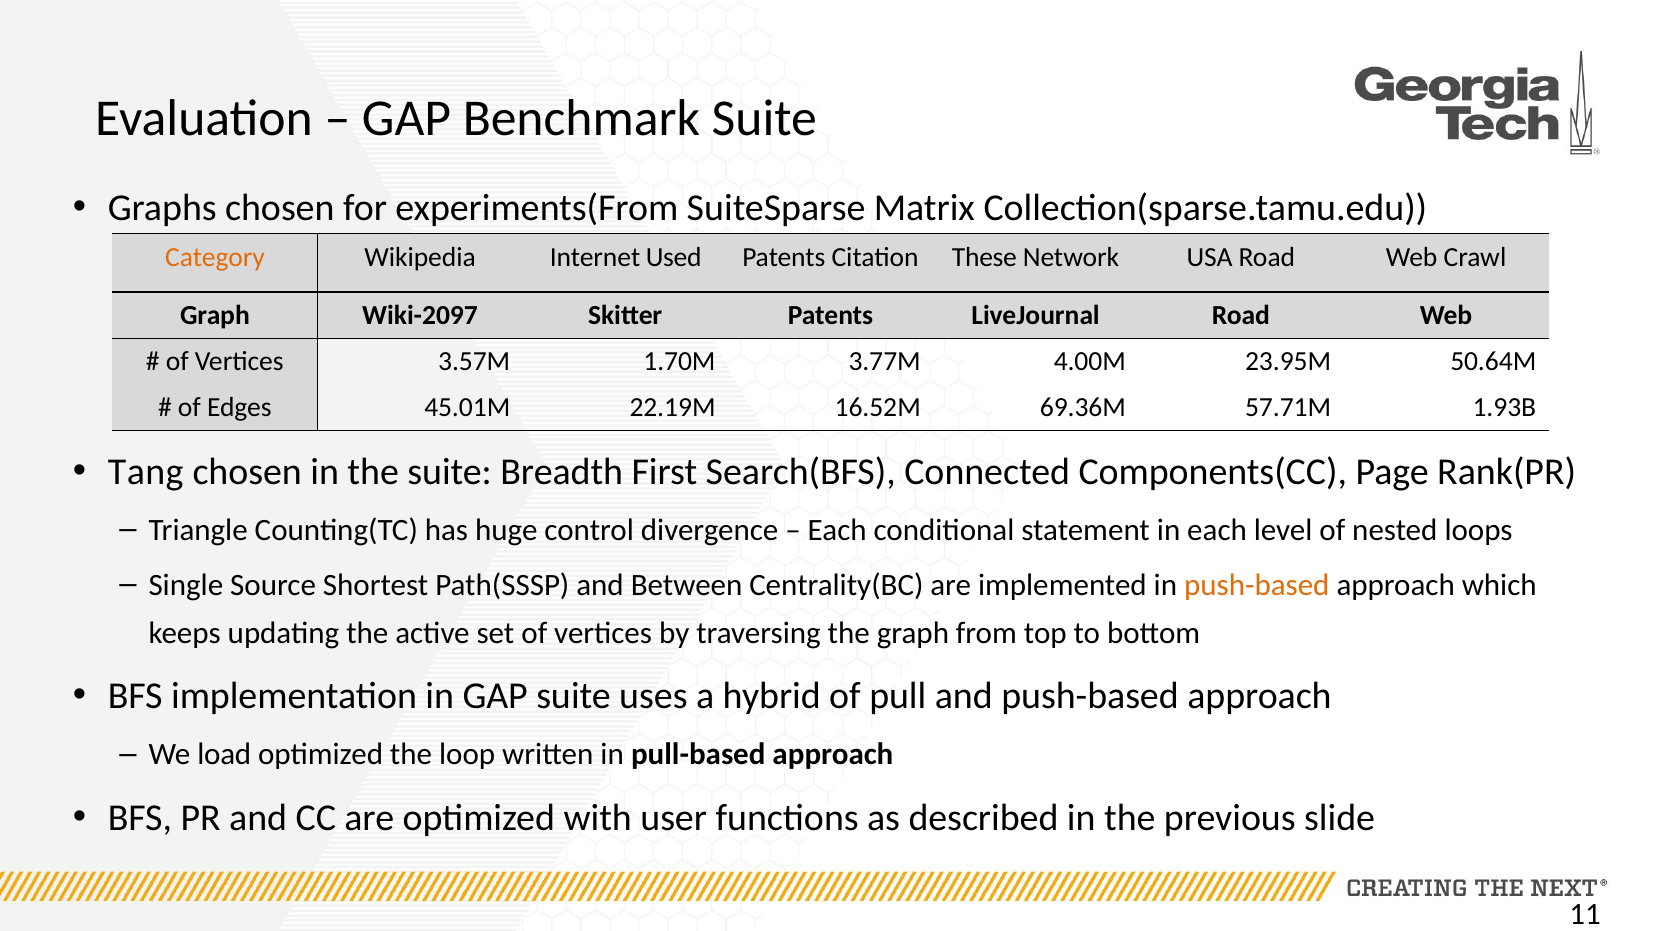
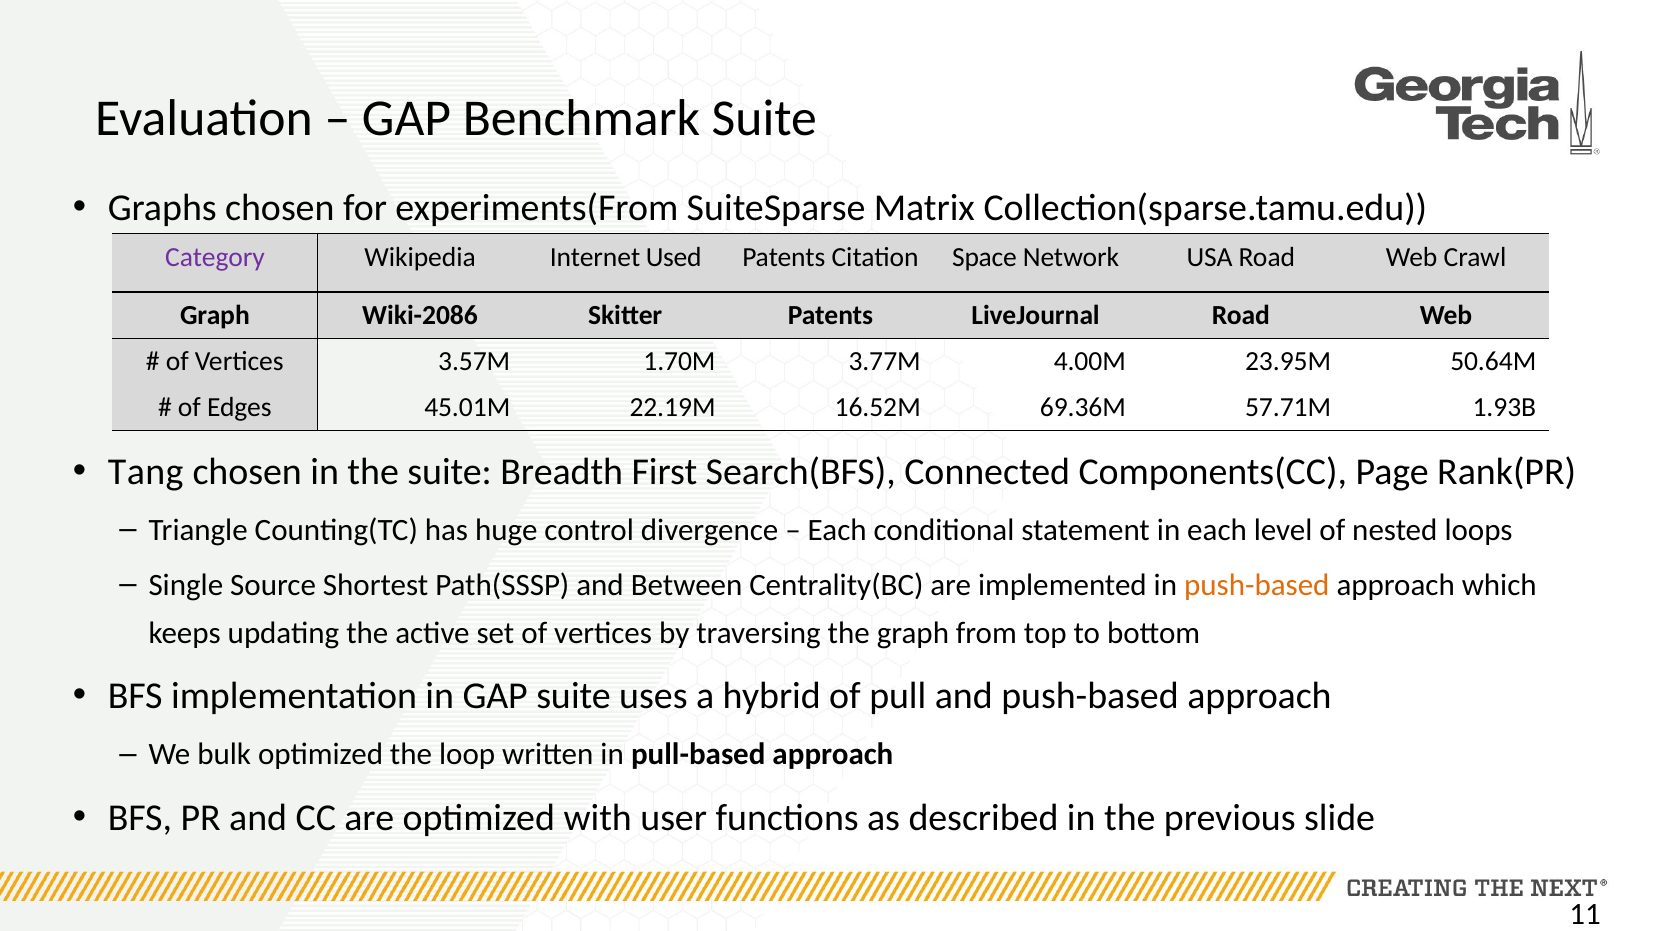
Category colour: orange -> purple
These: These -> Space
Wiki-2097: Wiki-2097 -> Wiki-2086
load: load -> bulk
